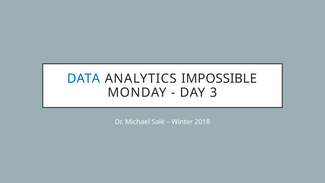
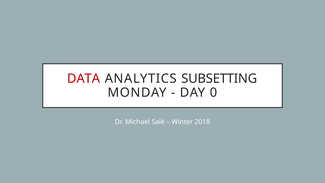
DATA colour: blue -> red
IMPOSSIBLE: IMPOSSIBLE -> SUBSETTING
3: 3 -> 0
